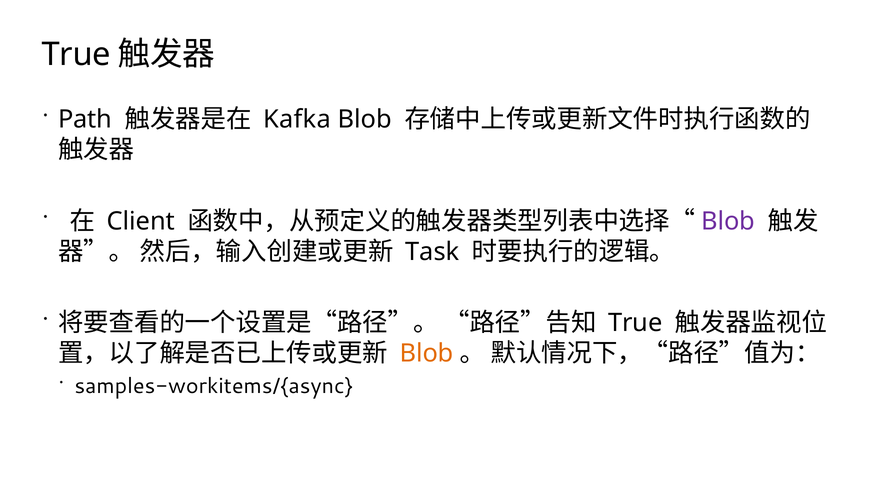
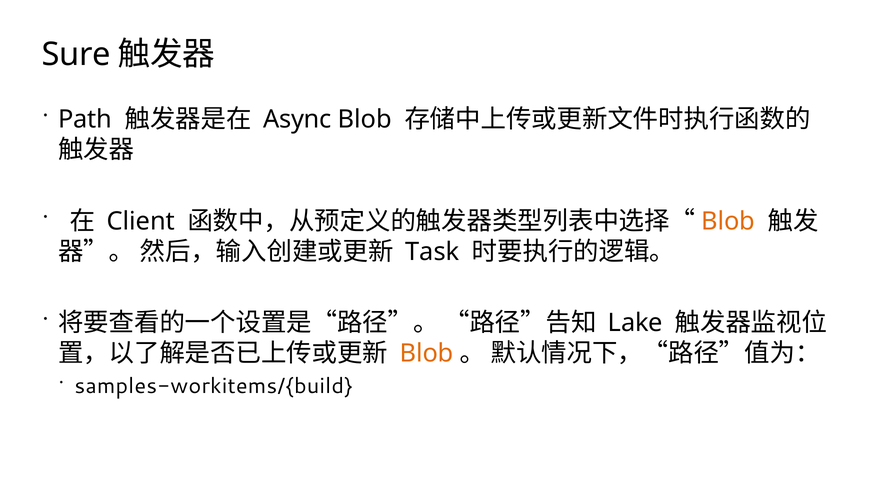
True at (76, 55): True -> Sure
Kafka: Kafka -> Async
Blob at (728, 221) colour: purple -> orange
True at (635, 323): True -> Lake
samples-workitems/{async: samples-workitems/{async -> samples-workitems/{build
